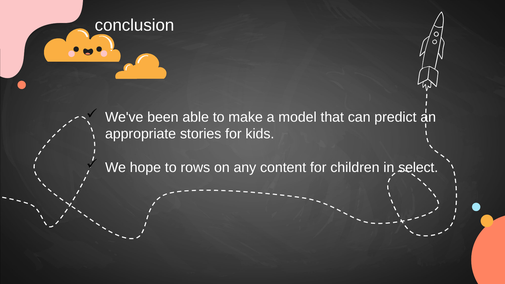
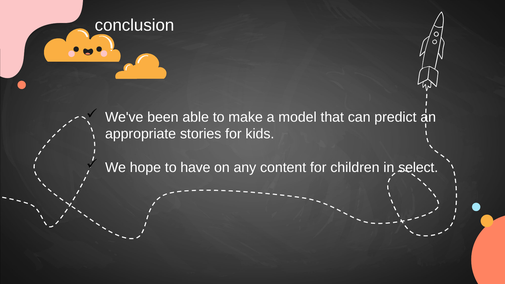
rows: rows -> have
